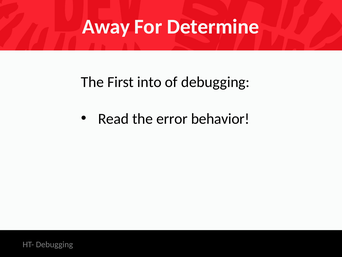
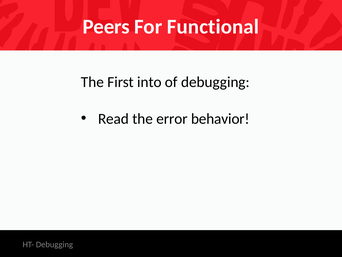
Away: Away -> Peers
Determine: Determine -> Functional
